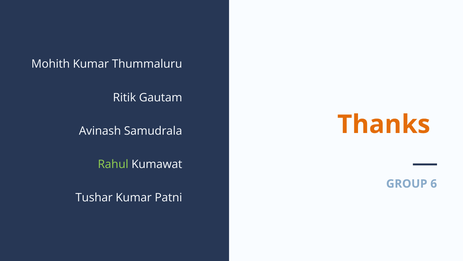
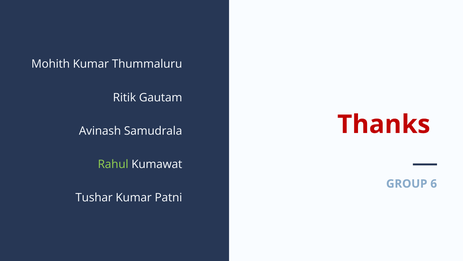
Thanks colour: orange -> red
